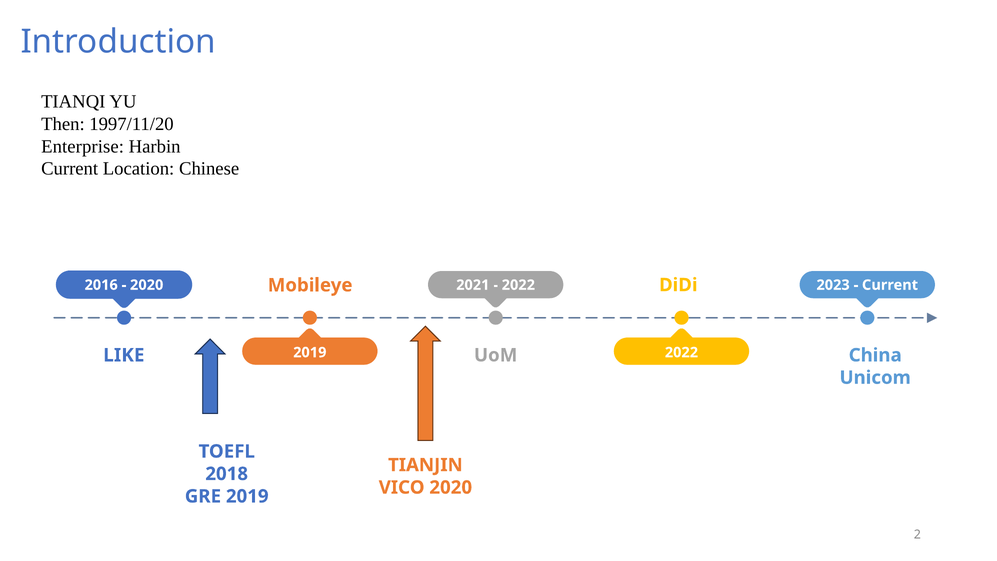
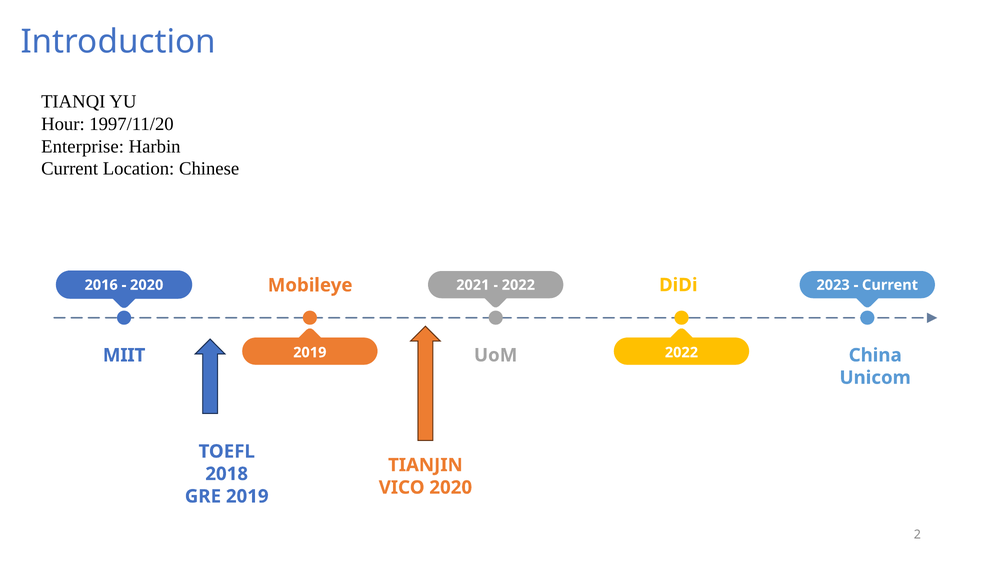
Then: Then -> Hour
LIKE: LIKE -> MIIT
